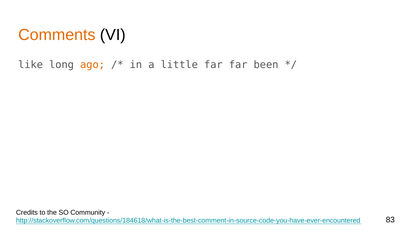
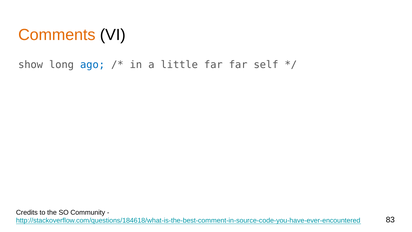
like: like -> show
ago colour: orange -> blue
been: been -> self
